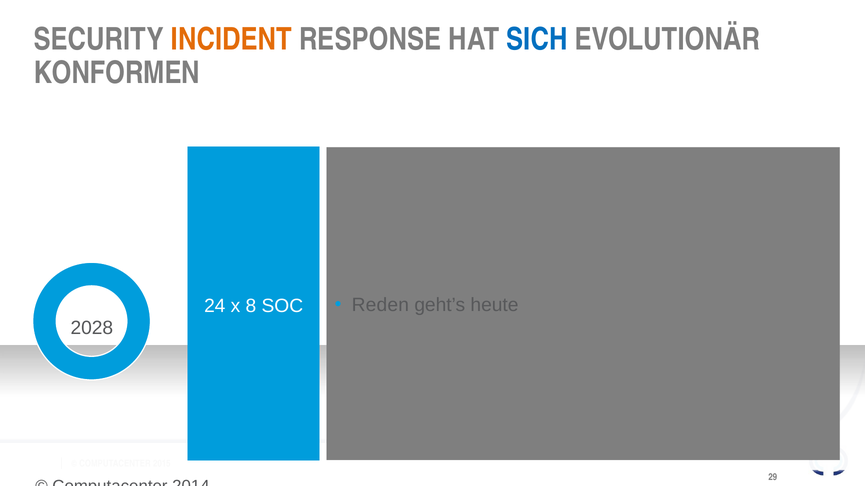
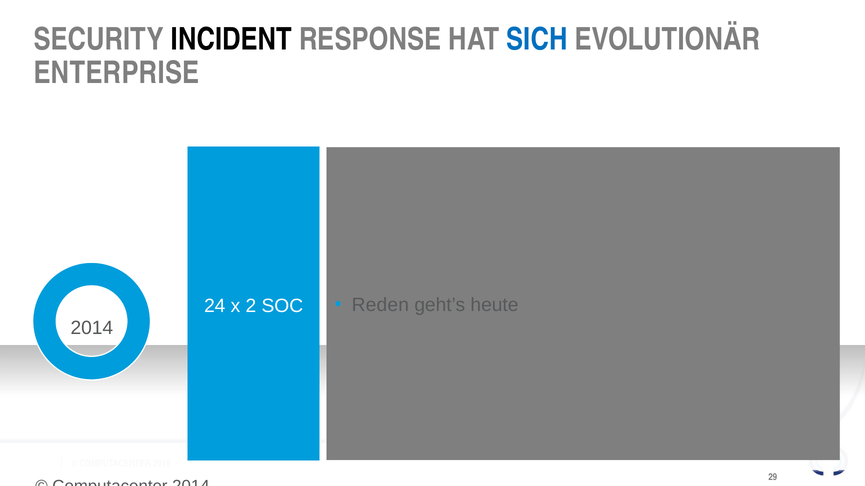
INCIDENT colour: orange -> black
KONFORMEN: KONFORMEN -> ENTERPRISE
8: 8 -> 2
2028 at (92, 328): 2028 -> 2014
